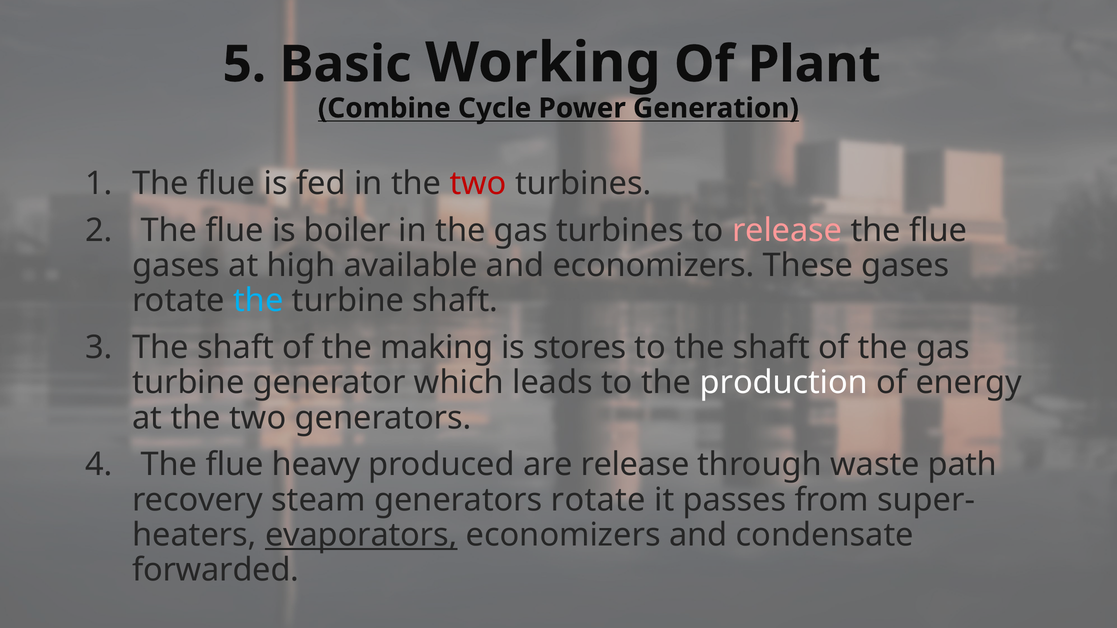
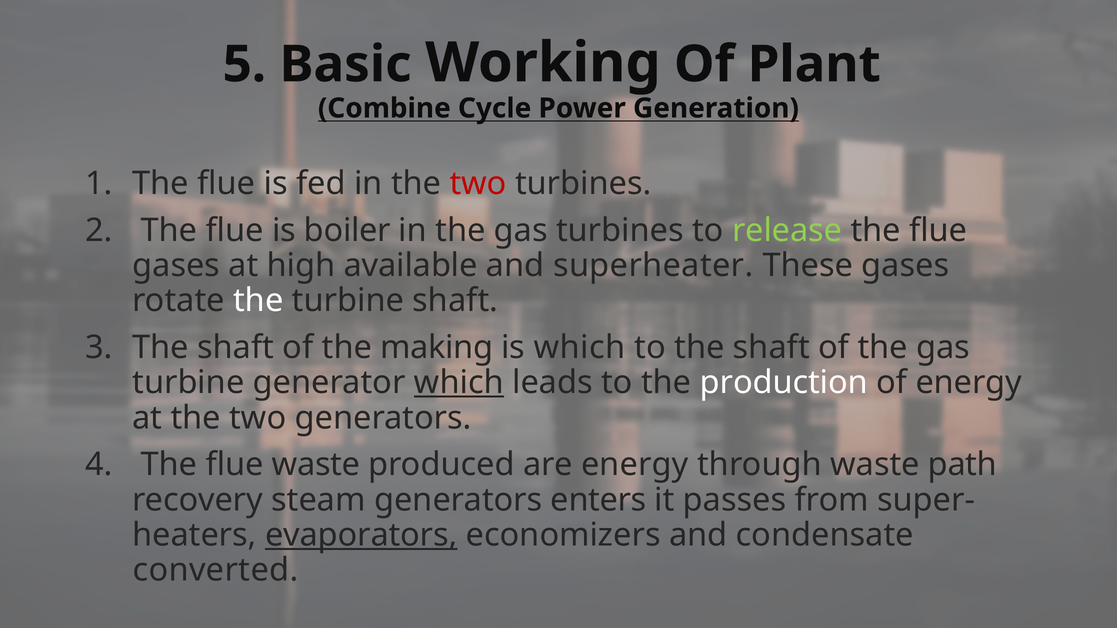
release at (787, 230) colour: pink -> light green
and economizers: economizers -> superheater
the at (258, 301) colour: light blue -> white
is stores: stores -> which
which at (459, 383) underline: none -> present
flue heavy: heavy -> waste
are release: release -> energy
generators rotate: rotate -> enters
forwarded: forwarded -> converted
